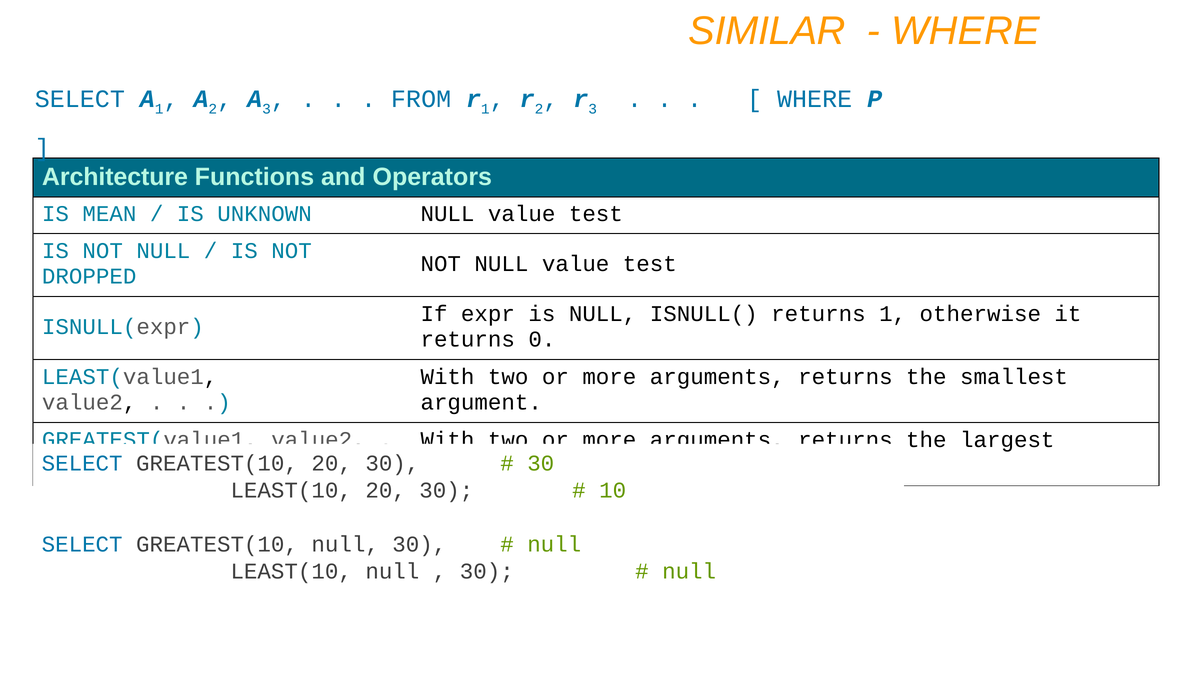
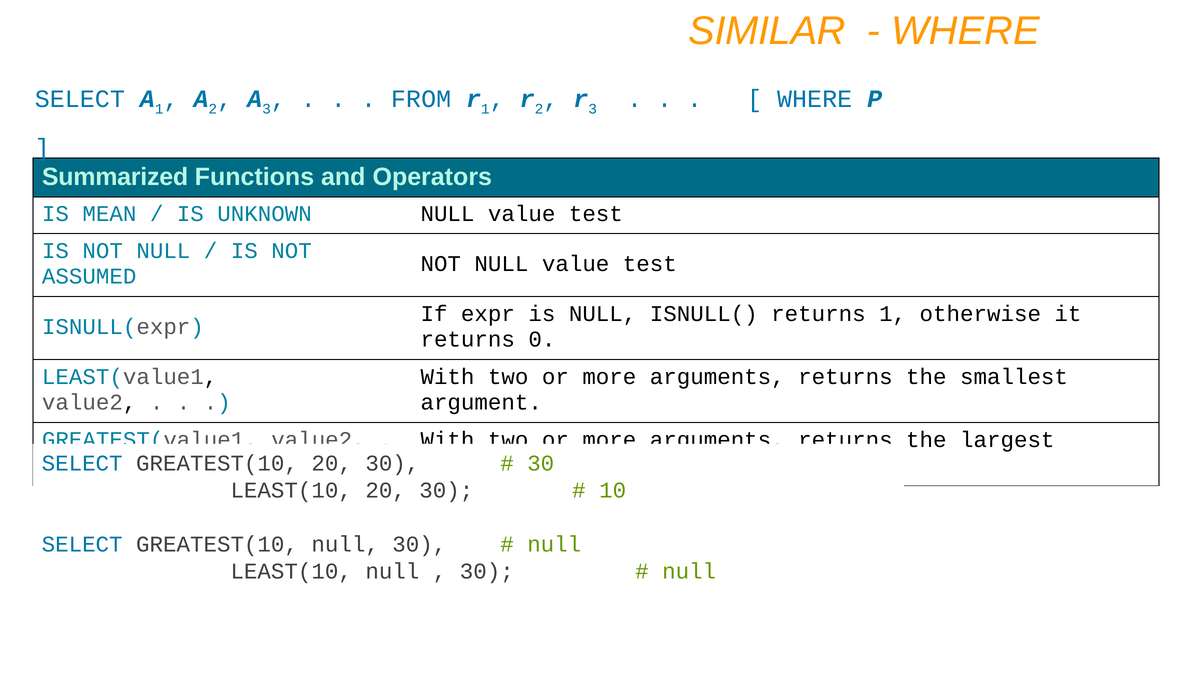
Architecture: Architecture -> Summarized
DROPPED: DROPPED -> ASSUMED
